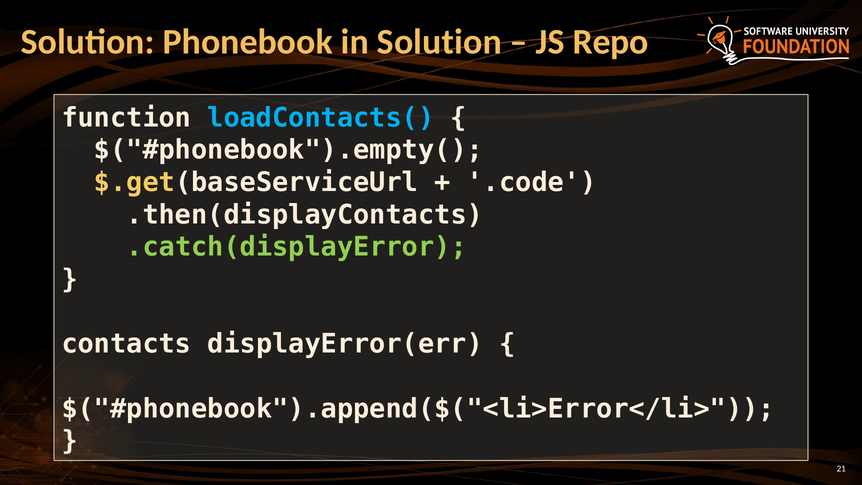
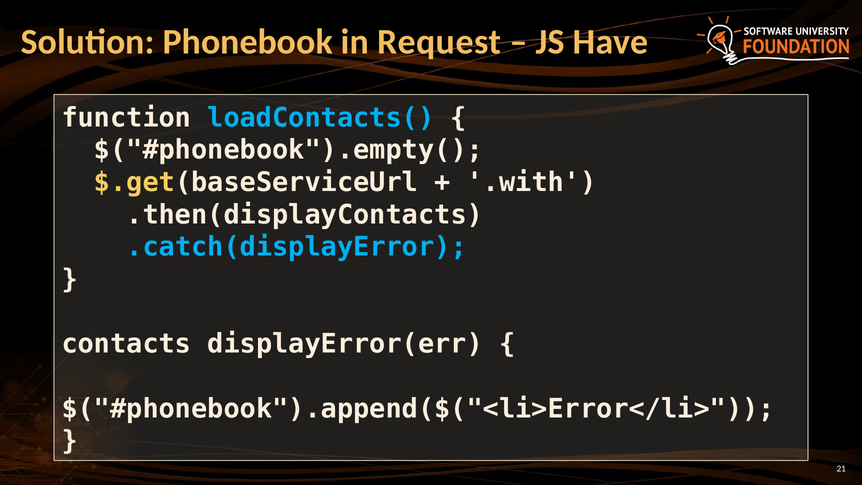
in Solution: Solution -> Request
Repo: Repo -> Have
.code: .code -> .with
.catch(displayError colour: light green -> light blue
